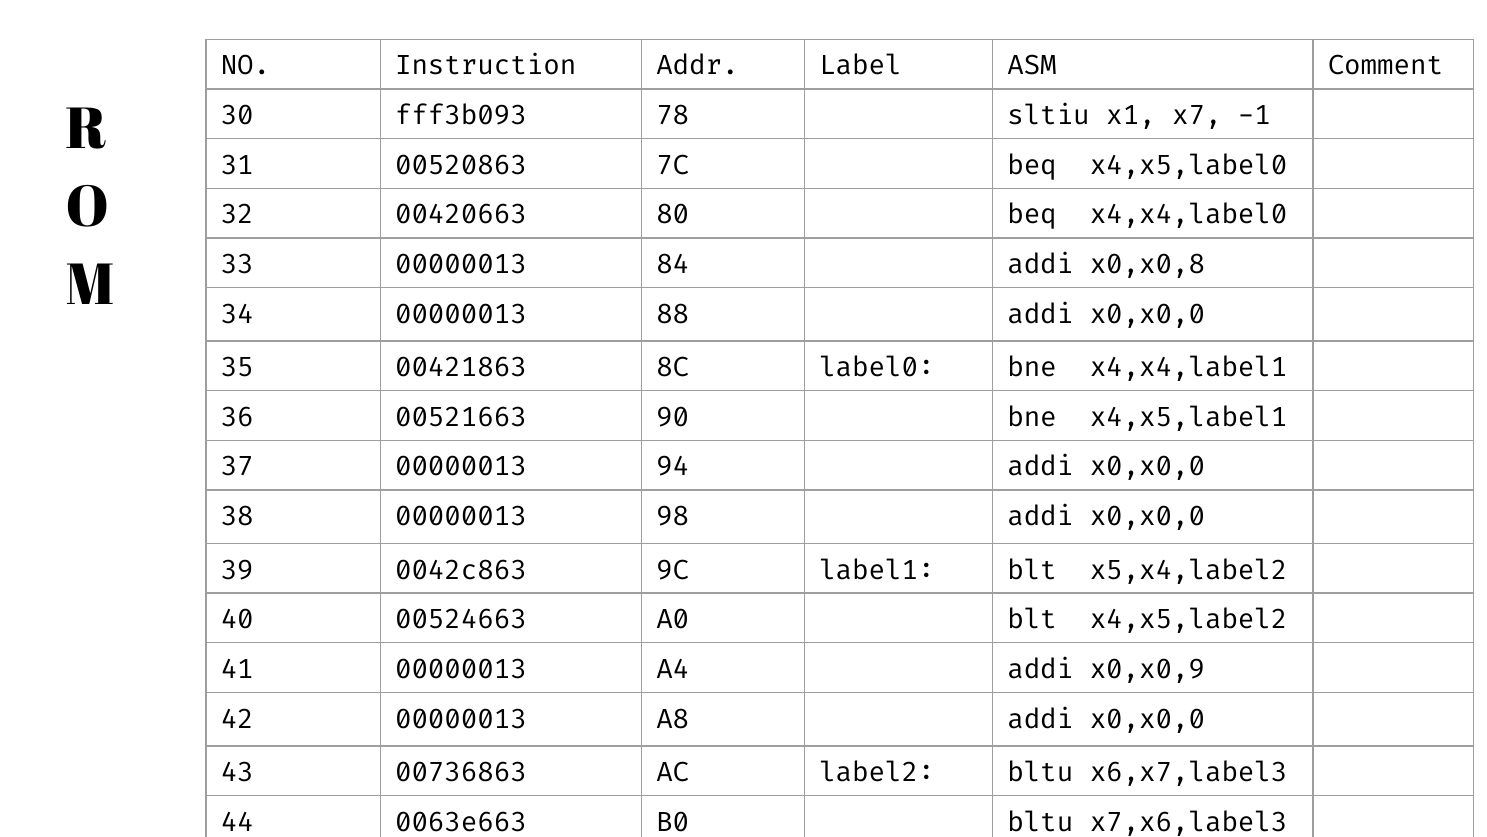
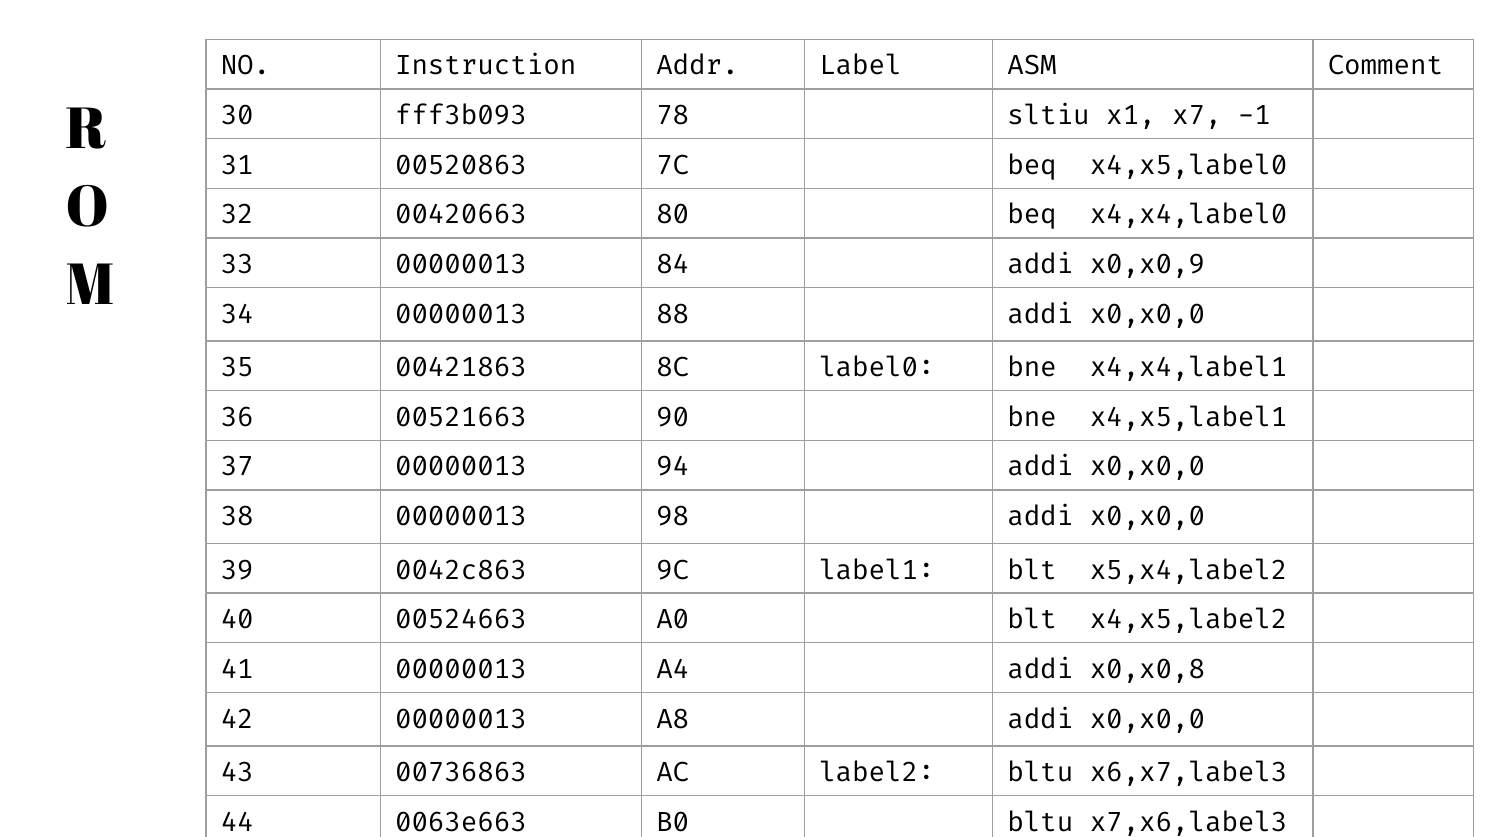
x0,x0,8: x0,x0,8 -> x0,x0,9
x0,x0,9: x0,x0,9 -> x0,x0,8
